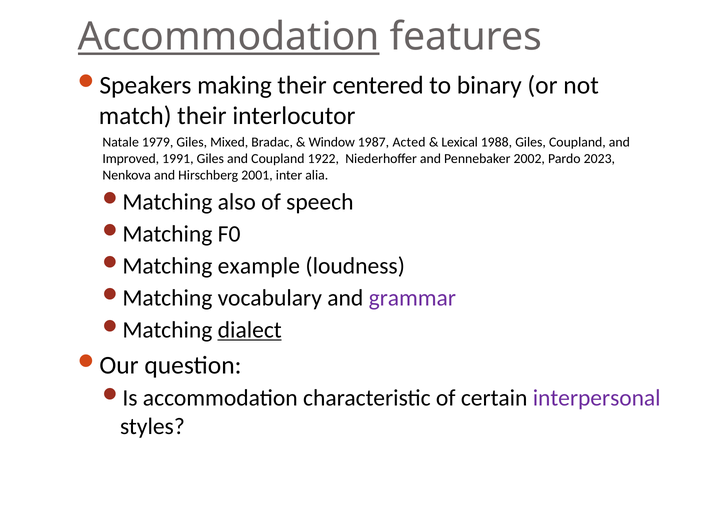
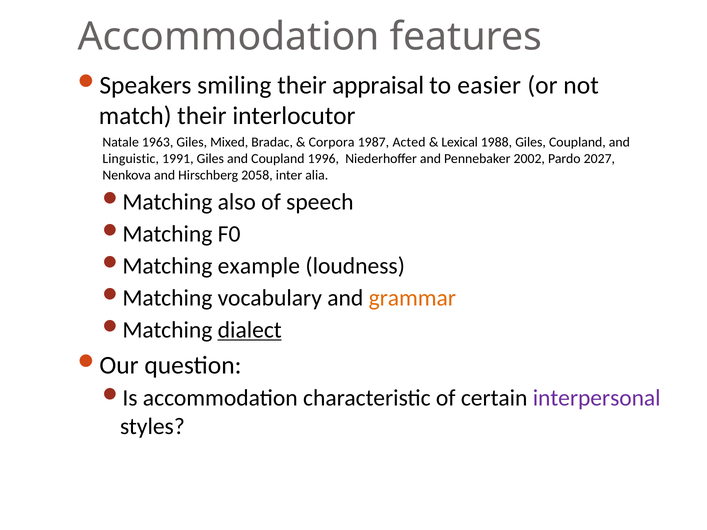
Accommodation at (229, 37) underline: present -> none
making: making -> smiling
centered: centered -> appraisal
binary: binary -> easier
1979: 1979 -> 1963
Window: Window -> Corpora
Improved: Improved -> Linguistic
1922: 1922 -> 1996
2023: 2023 -> 2027
2001: 2001 -> 2058
grammar colour: purple -> orange
